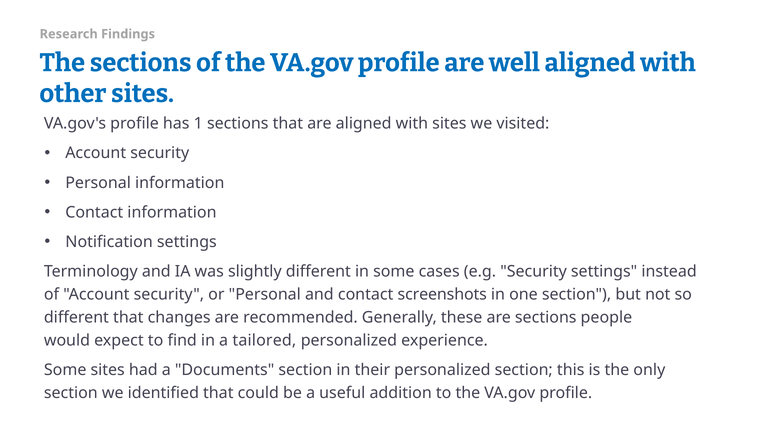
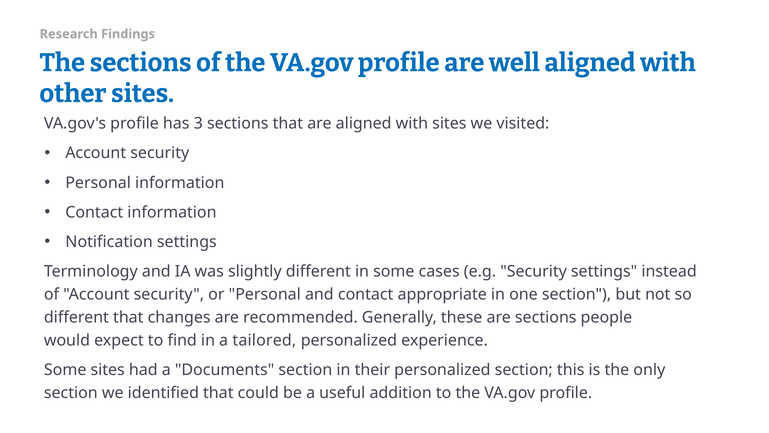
1: 1 -> 3
screenshots: screenshots -> appropriate
